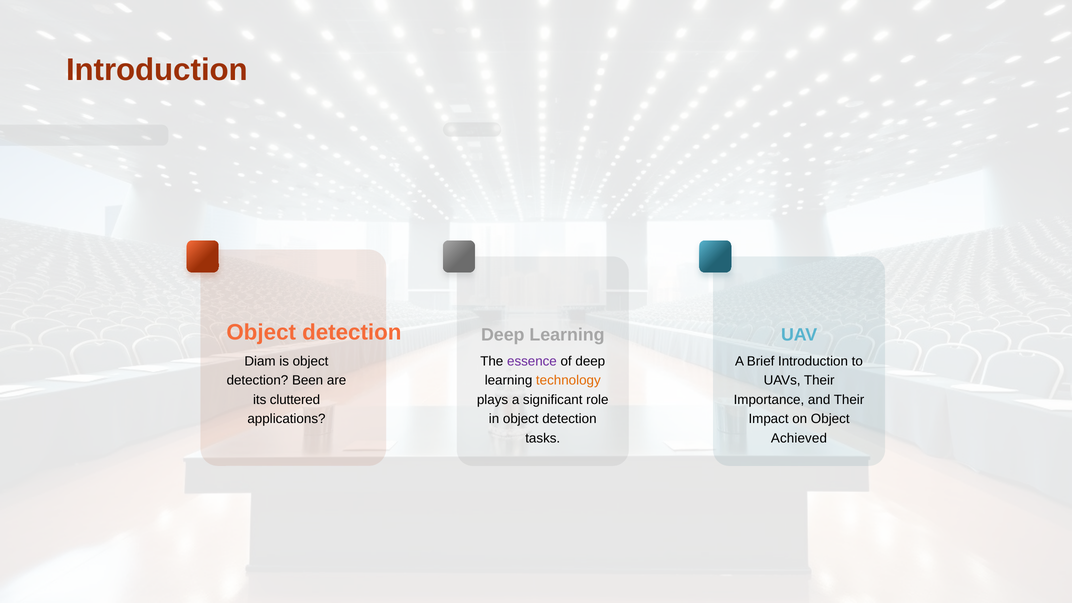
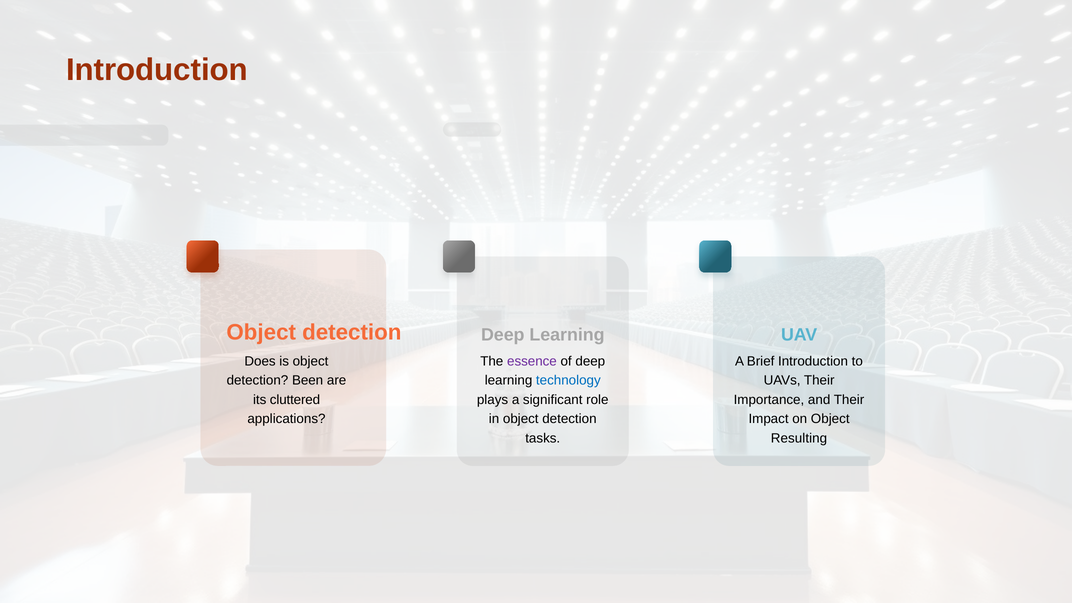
Diam: Diam -> Does
technology colour: orange -> blue
Achieved: Achieved -> Resulting
